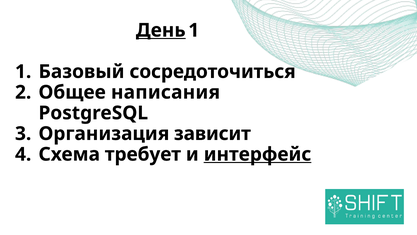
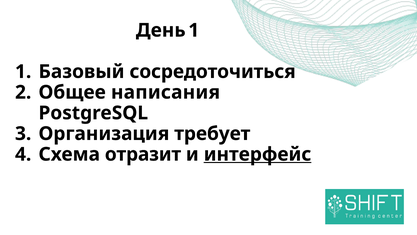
День underline: present -> none
зависит: зависит -> требует
требует: требует -> отразит
